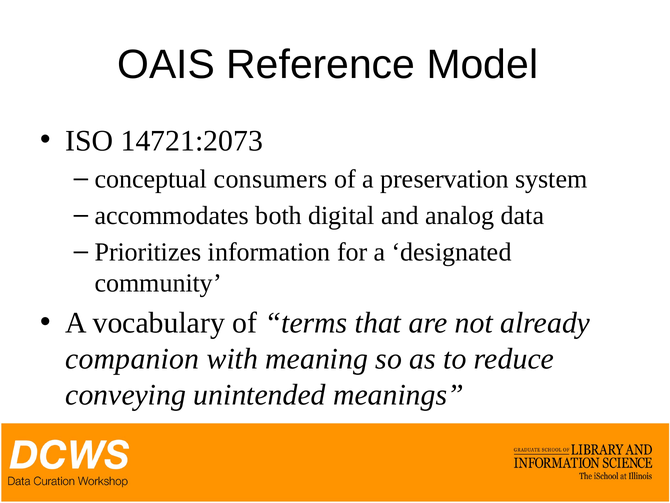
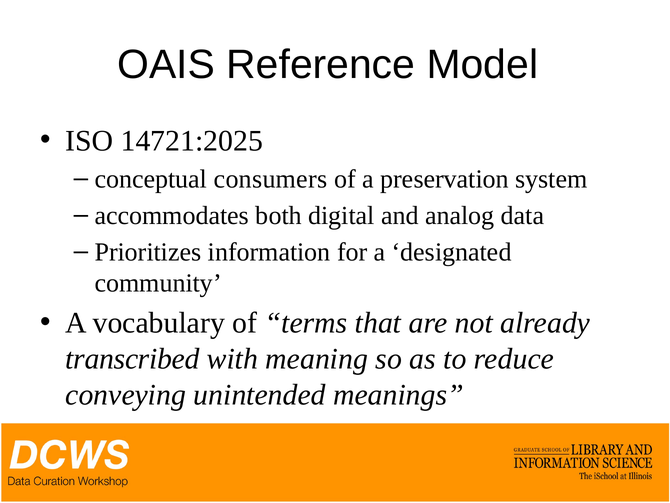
14721:2073: 14721:2073 -> 14721:2025
companion: companion -> transcribed
